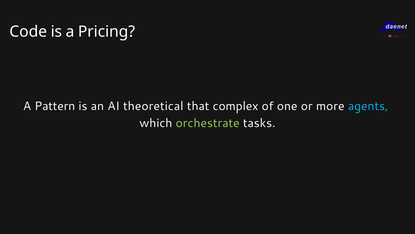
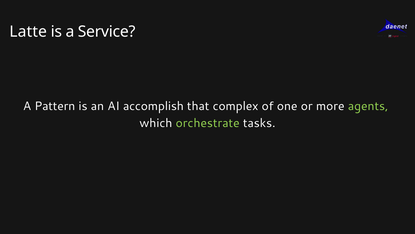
Code: Code -> Latte
Pricing: Pricing -> Service
theoretical: theoretical -> accomplish
agents colour: light blue -> light green
